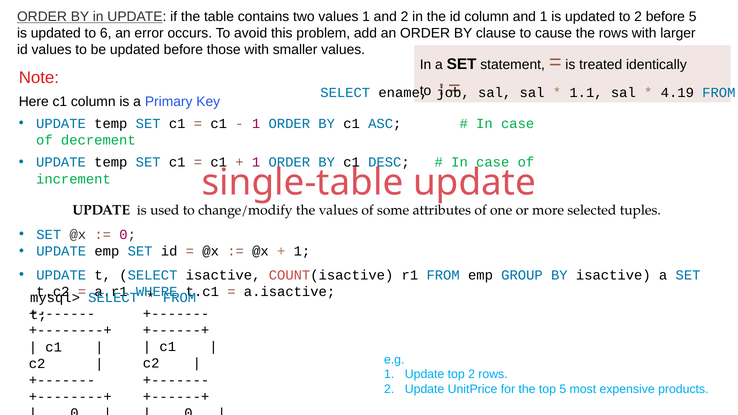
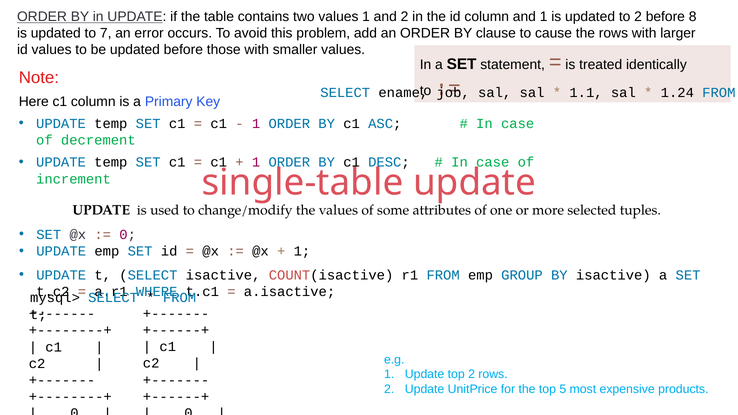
before 5: 5 -> 8
to 6: 6 -> 7
4.19: 4.19 -> 1.24
